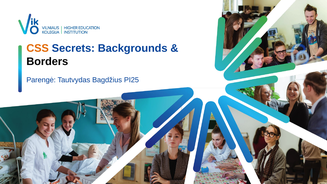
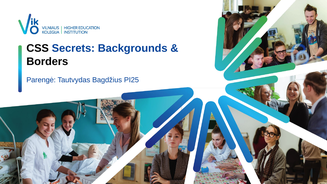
CSS colour: orange -> black
